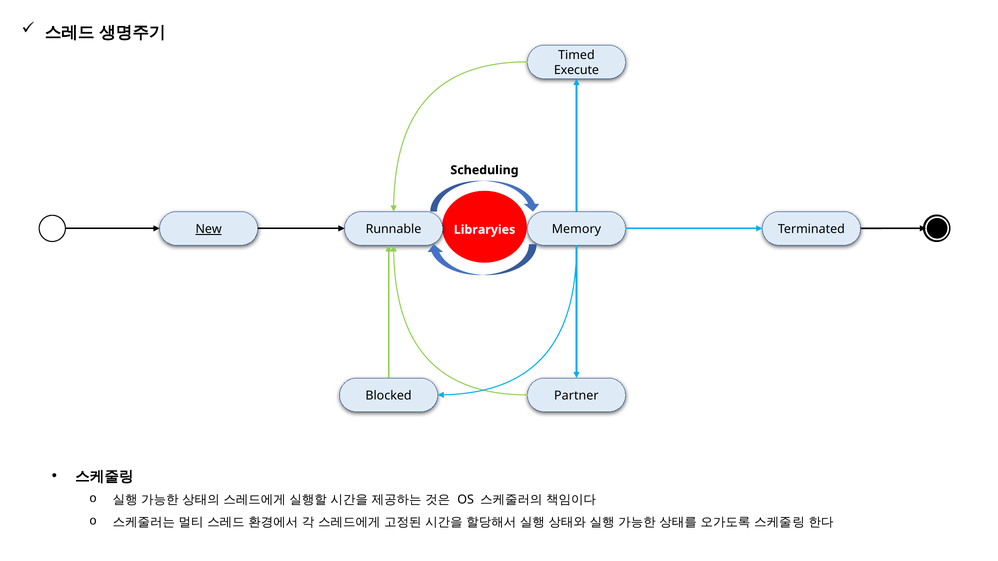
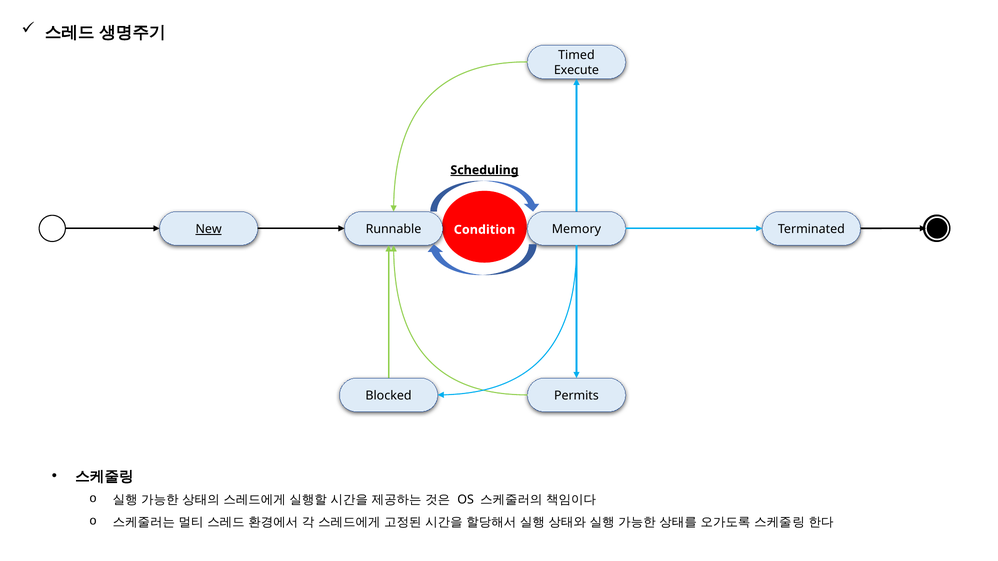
Scheduling underline: none -> present
Libraryies: Libraryies -> Condition
Partner: Partner -> Permits
